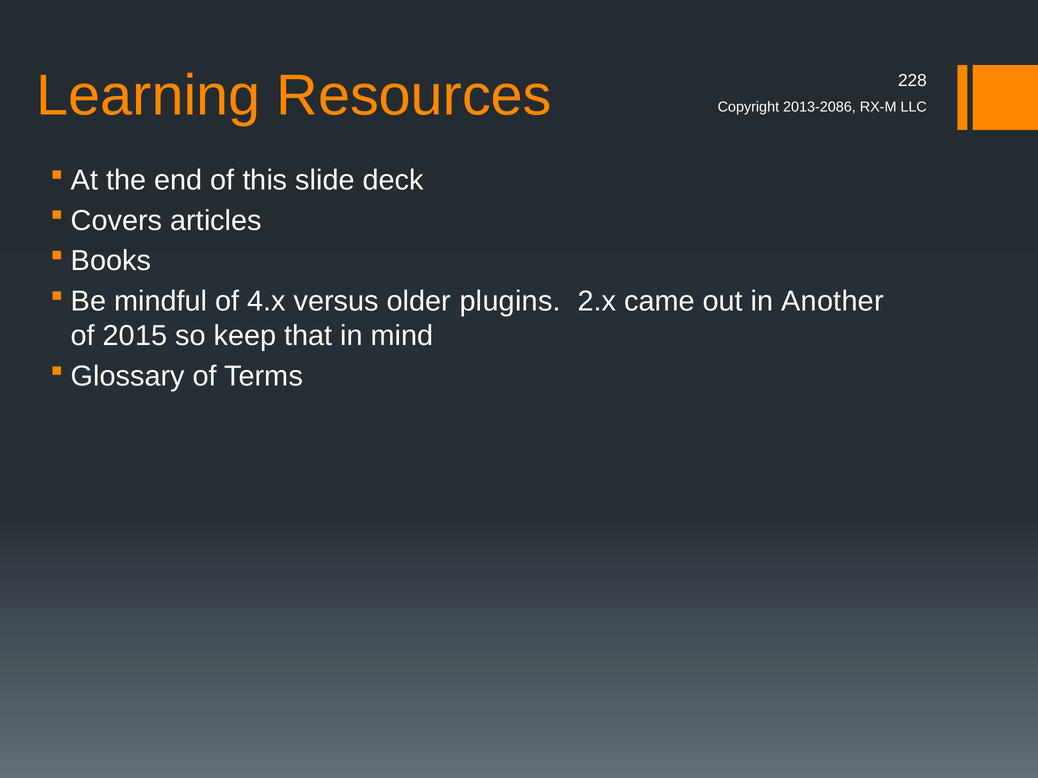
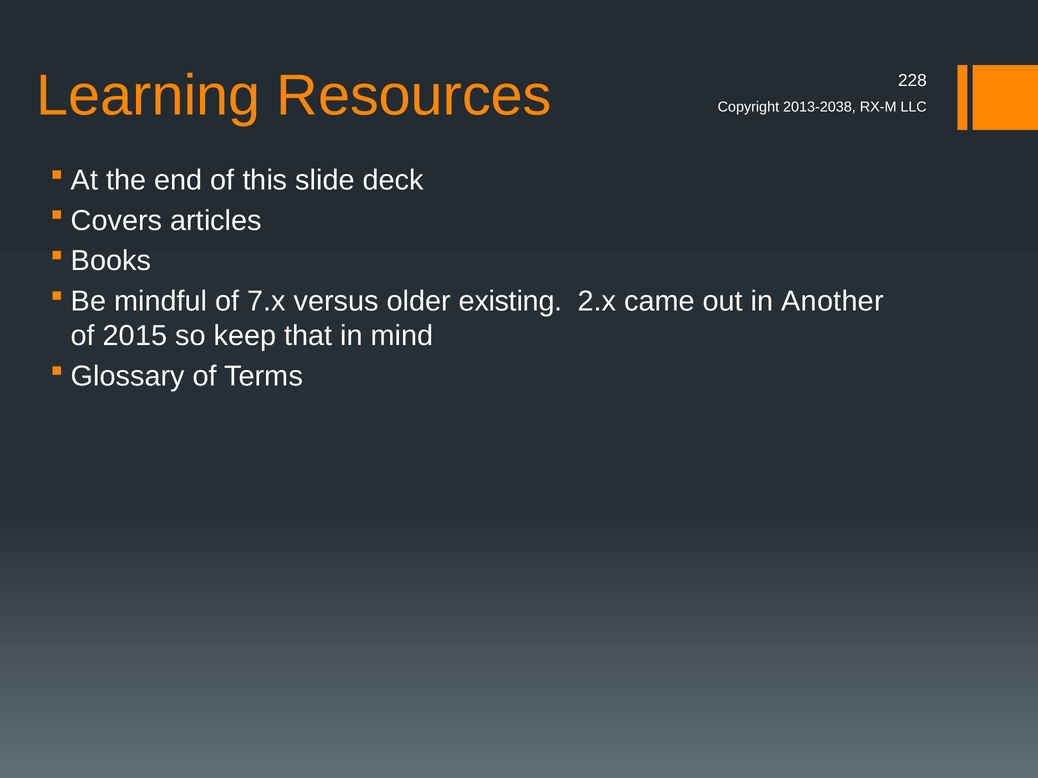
2013-2086: 2013-2086 -> 2013-2038
4.x: 4.x -> 7.x
plugins: plugins -> existing
